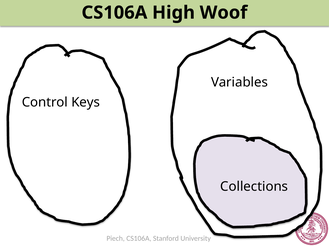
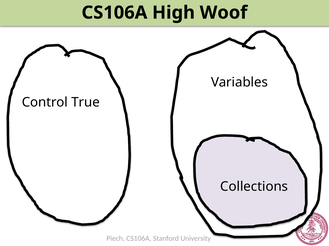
Keys: Keys -> True
